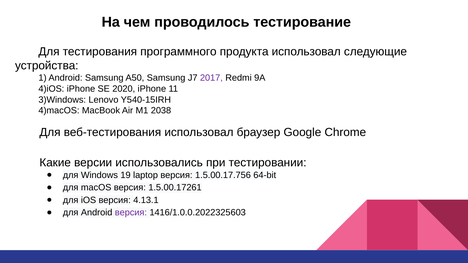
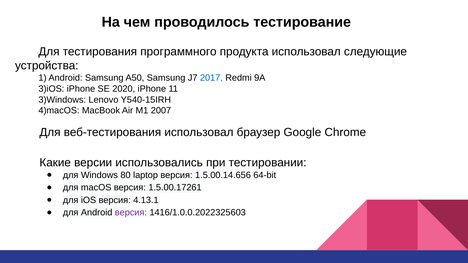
2017 colour: purple -> blue
4)iOS: 4)iOS -> 3)iOS
2038: 2038 -> 2007
19: 19 -> 80
1.5.00.17.756: 1.5.00.17.756 -> 1.5.00.14.656
